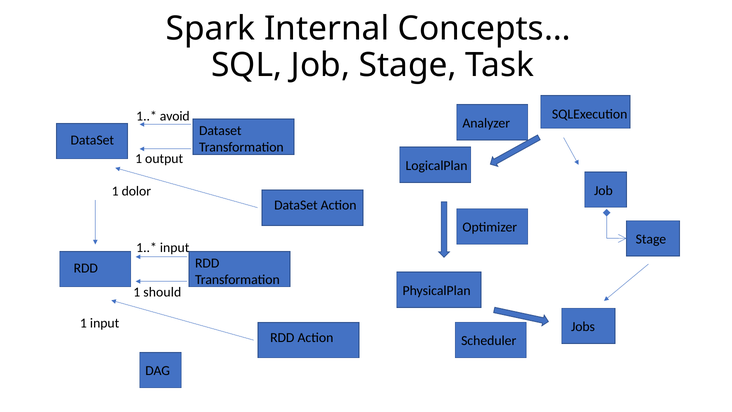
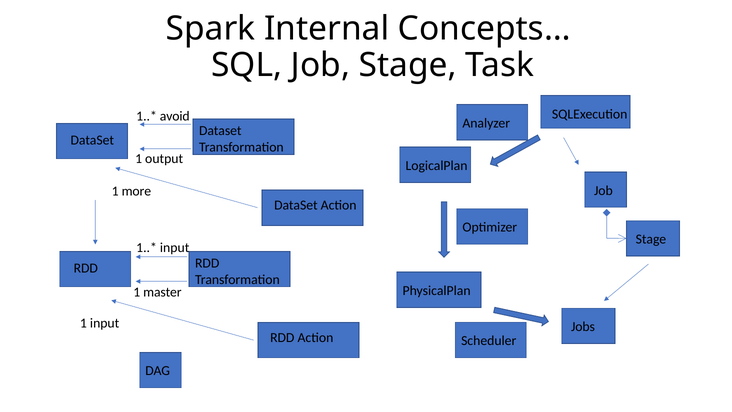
dolor: dolor -> more
should: should -> master
